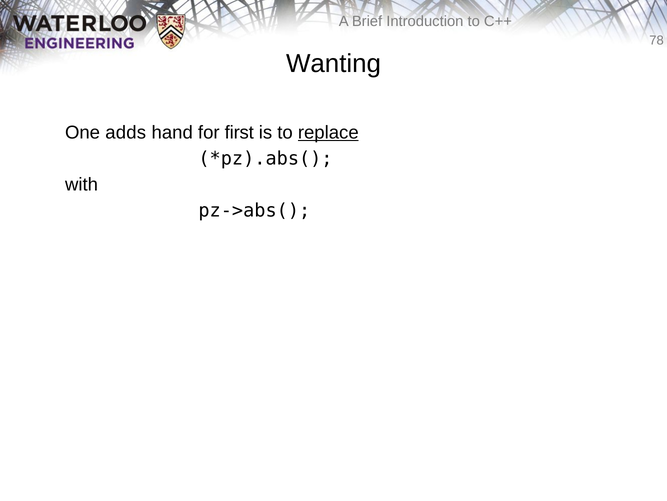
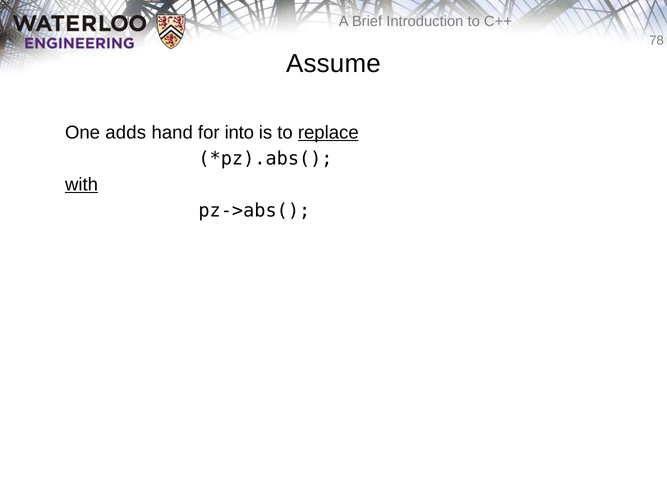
Wanting: Wanting -> Assume
first: first -> into
with underline: none -> present
